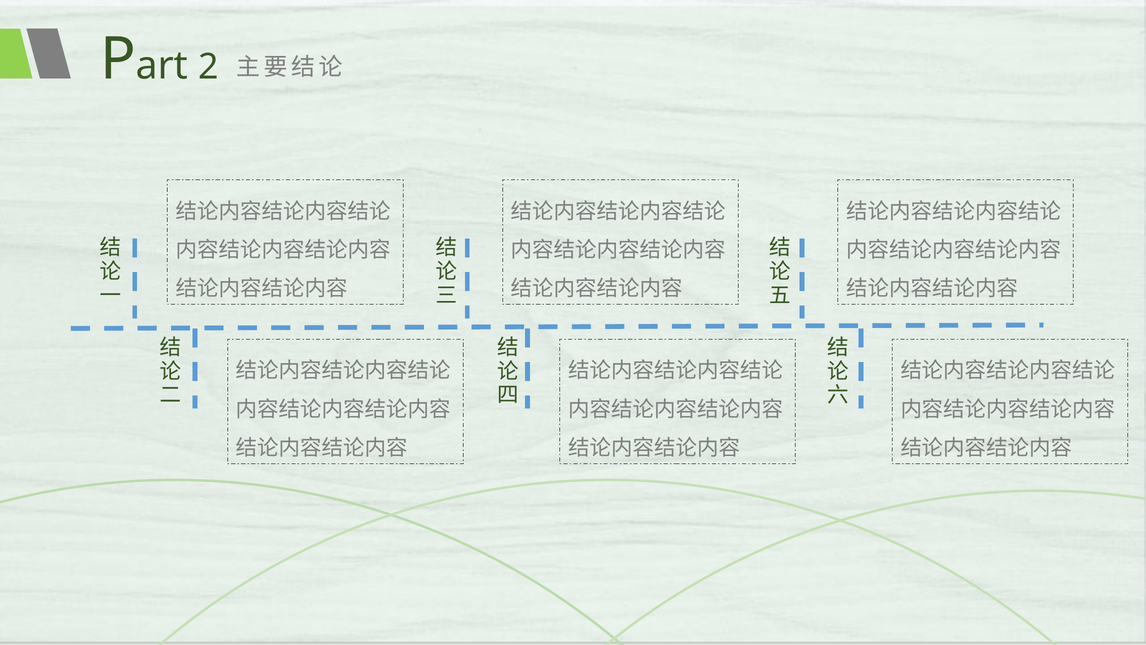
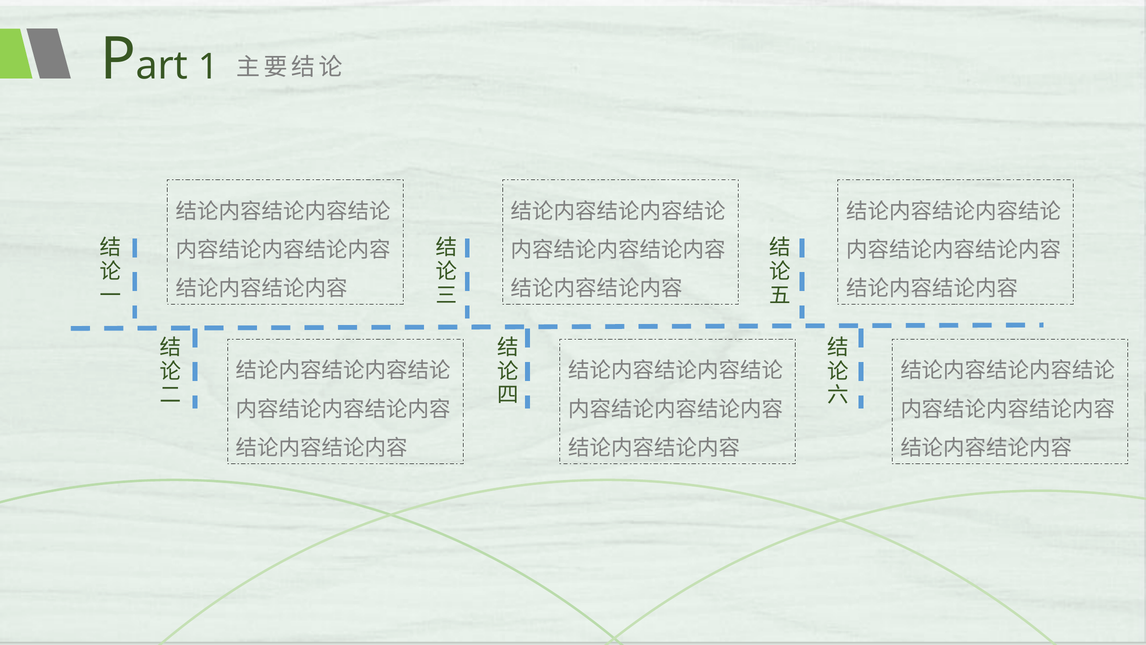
2: 2 -> 1
